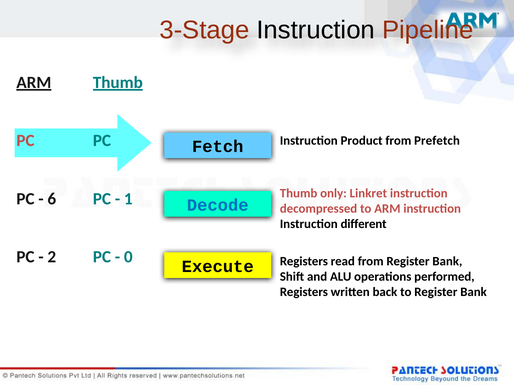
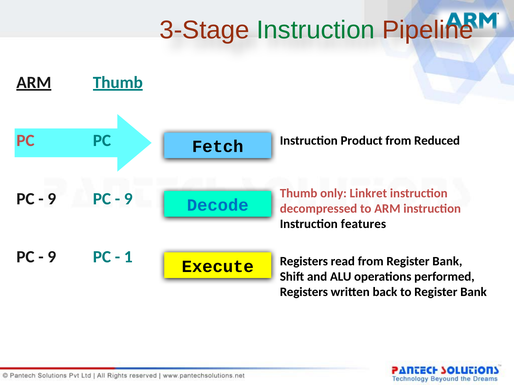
Instruction at (316, 30) colour: black -> green
Prefetch: Prefetch -> Reduced
6 at (52, 199): 6 -> 9
1 at (128, 199): 1 -> 9
different: different -> features
2 at (52, 257): 2 -> 9
0: 0 -> 1
